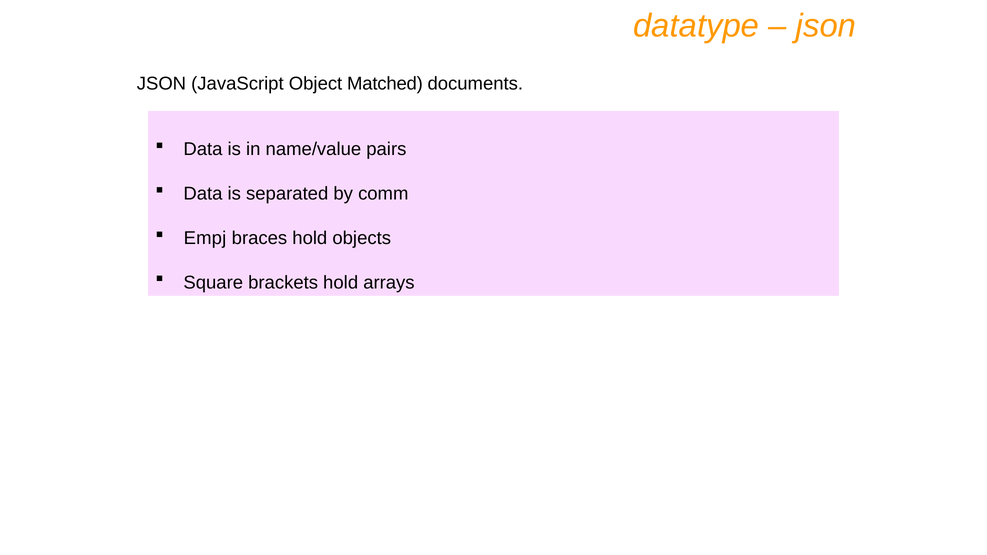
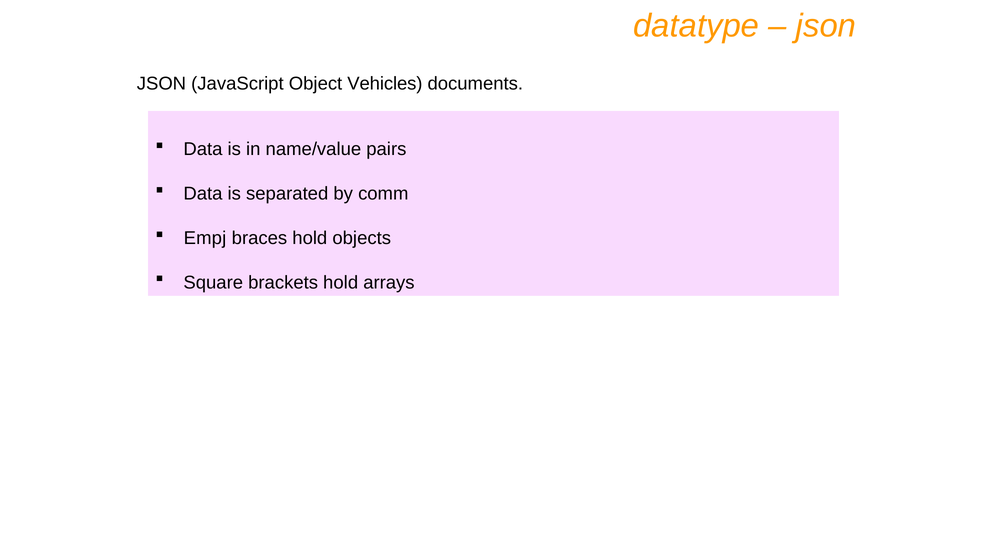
Matched: Matched -> Vehicles
